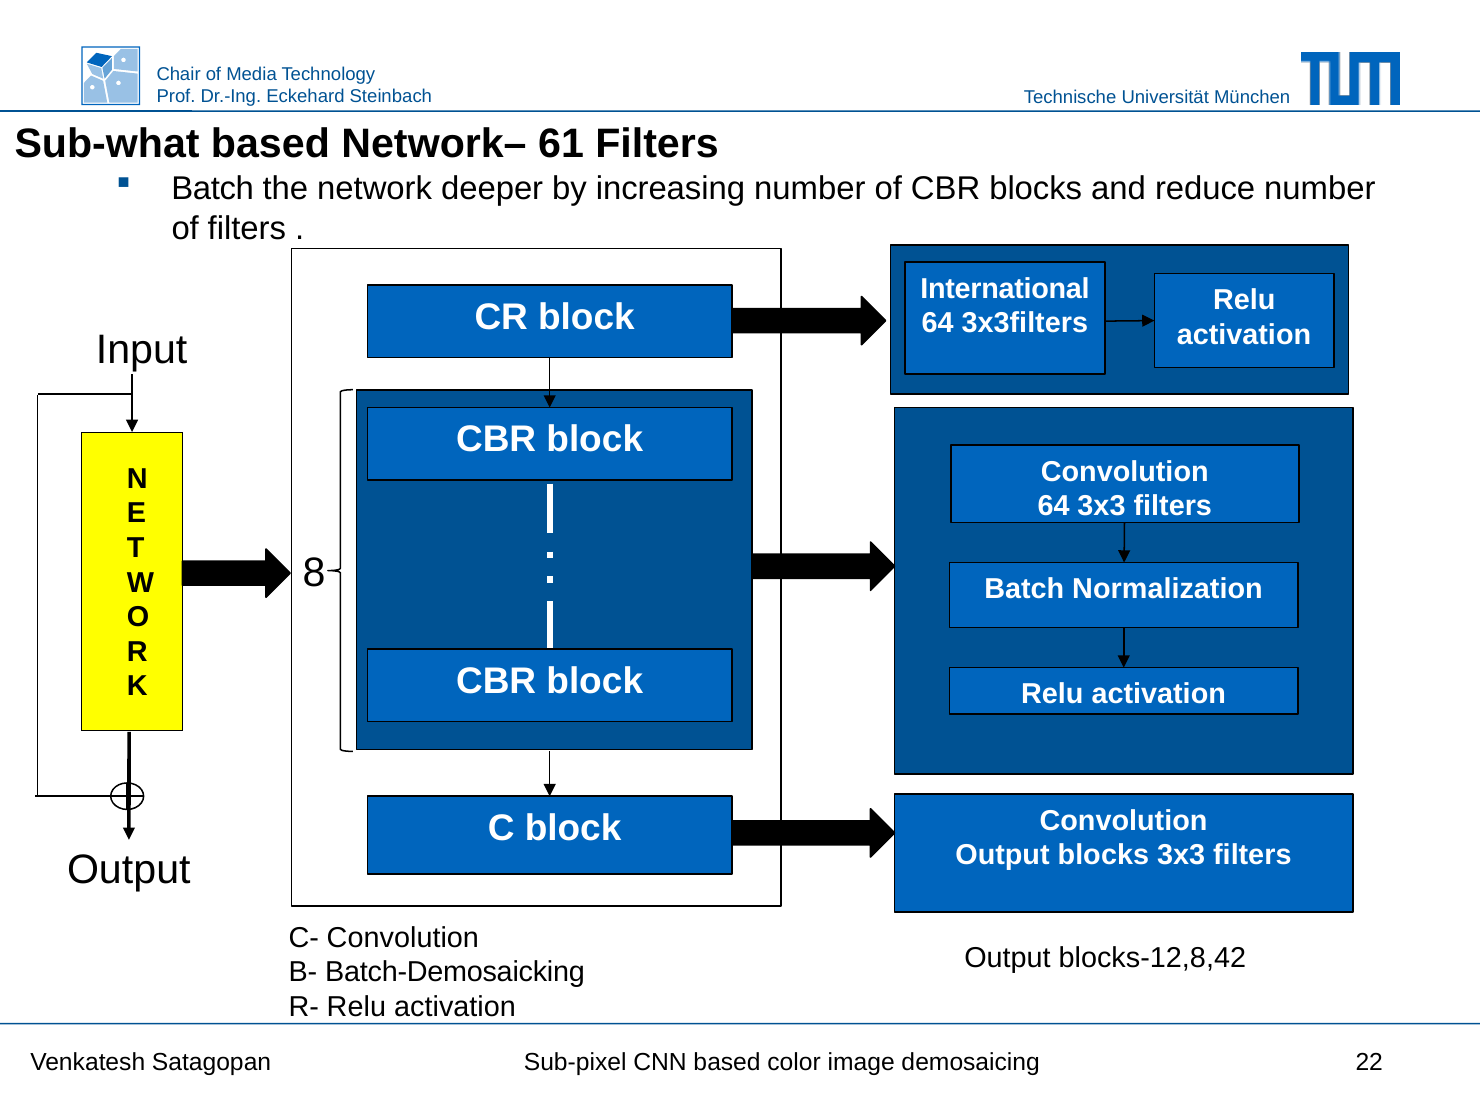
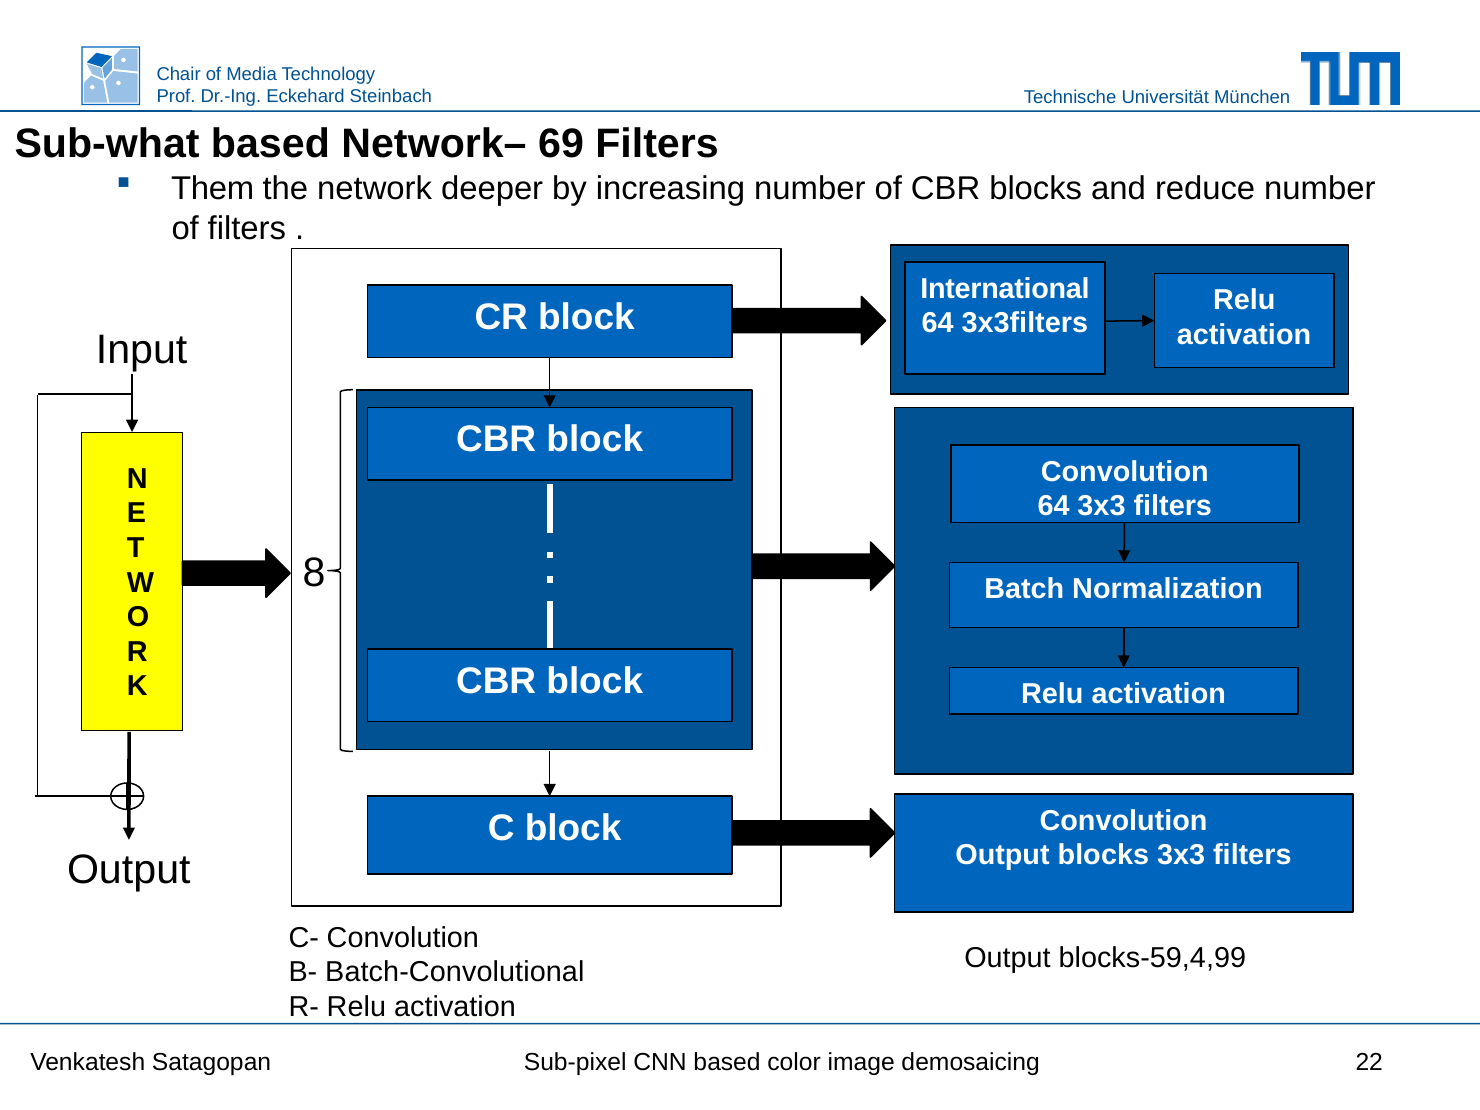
61: 61 -> 69
Batch at (213, 189): Batch -> Them
blocks-12,8,42: blocks-12,8,42 -> blocks-59,4,99
Batch-Demosaicking: Batch-Demosaicking -> Batch-Convolutional
